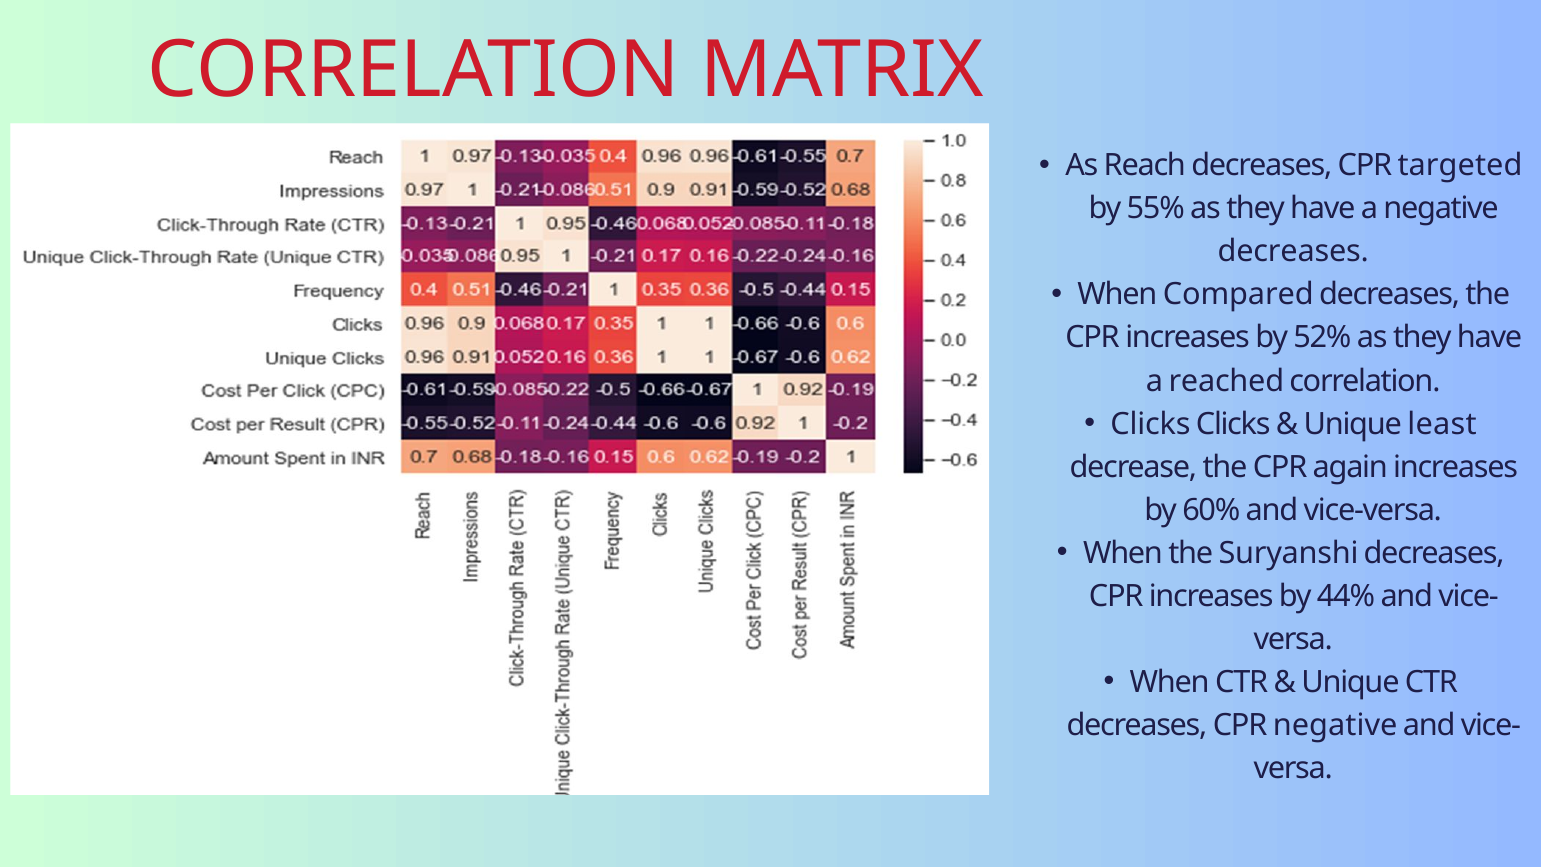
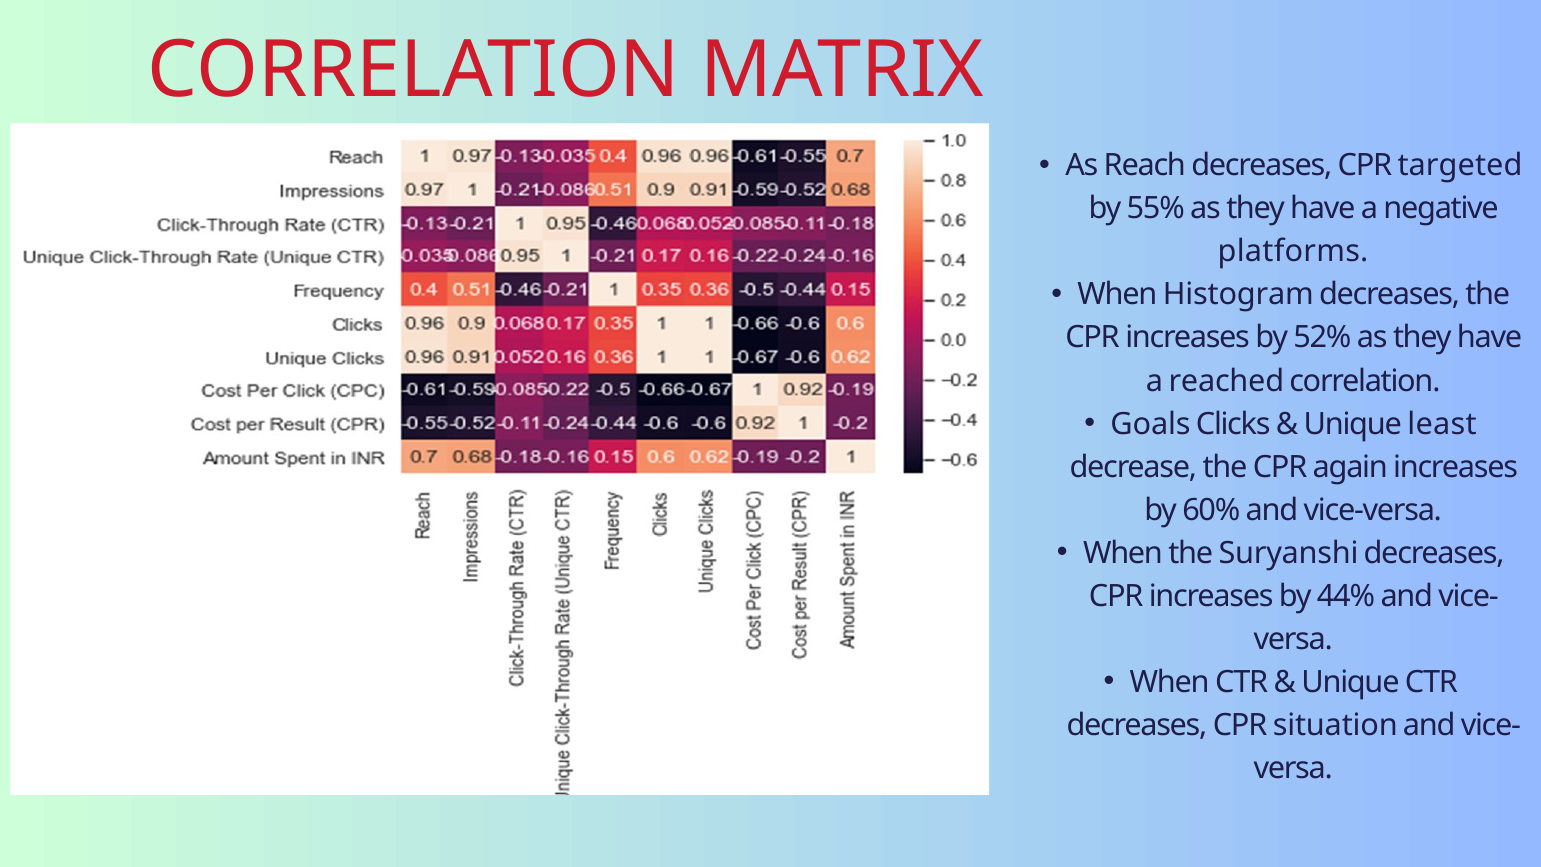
decreases at (1293, 252): decreases -> platforms
Compared: Compared -> Histogram
Clicks at (1150, 424): Clicks -> Goals
CPR negative: negative -> situation
